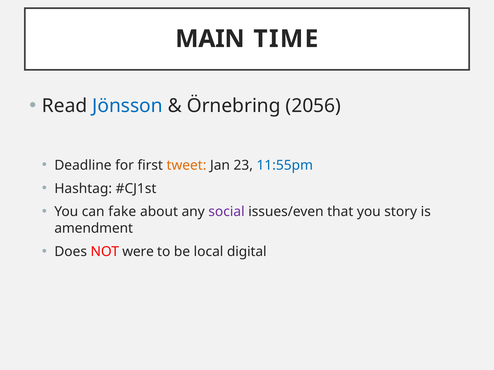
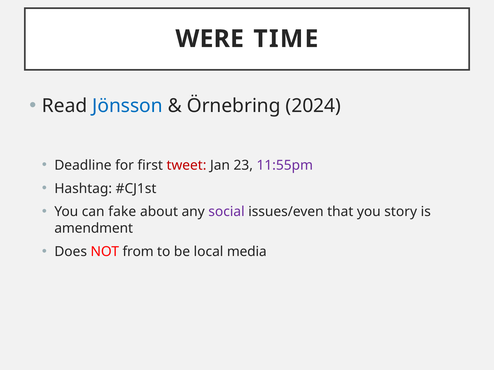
MAIN: MAIN -> WERE
2056: 2056 -> 2024
tweet colour: orange -> red
11:55pm colour: blue -> purple
were: were -> from
digital: digital -> media
